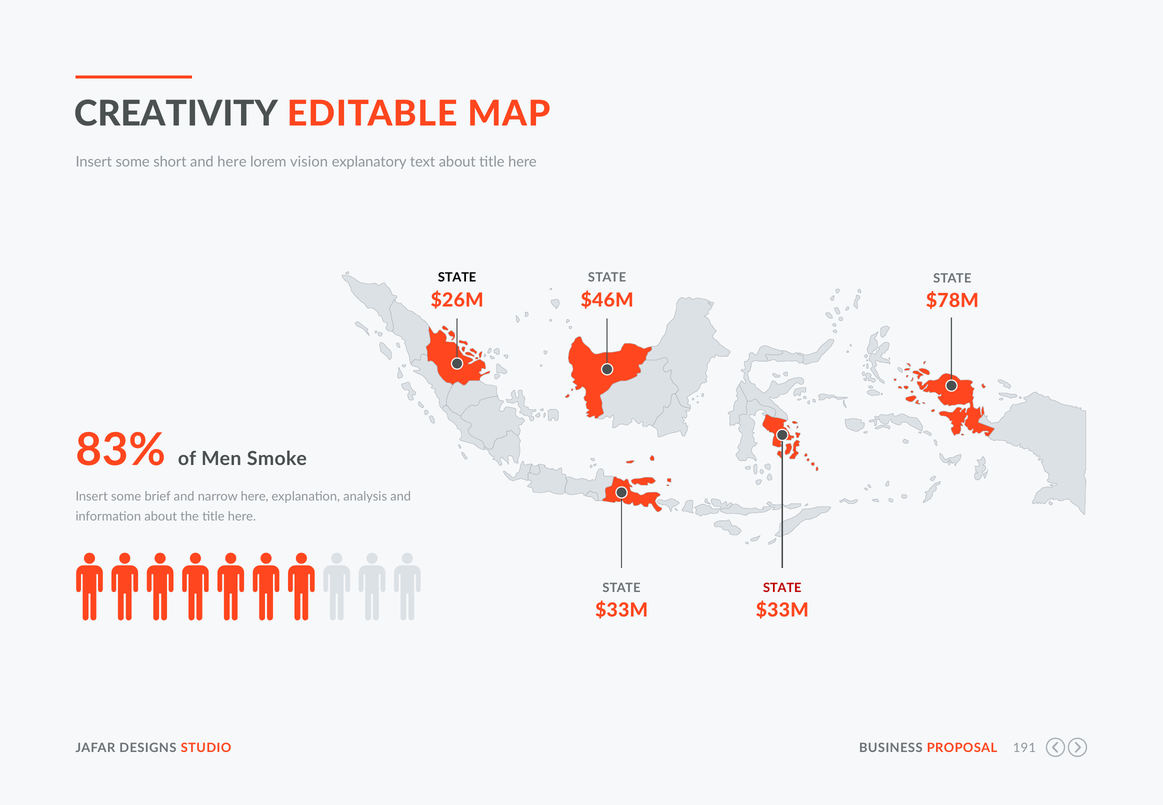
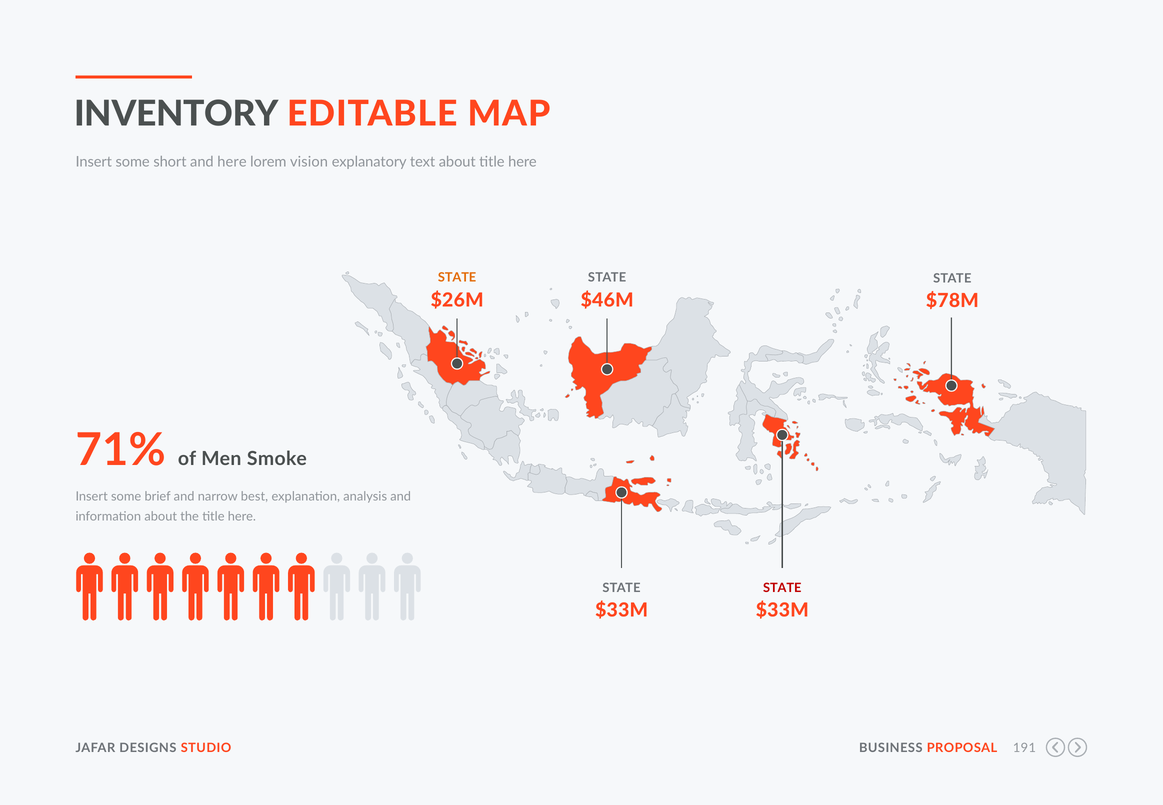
CREATIVITY: CREATIVITY -> INVENTORY
STATE at (457, 277) colour: black -> orange
83%: 83% -> 71%
narrow here: here -> best
